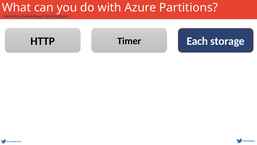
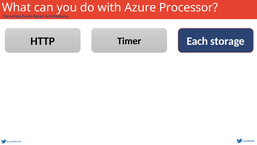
Partitions: Partitions -> Processor
